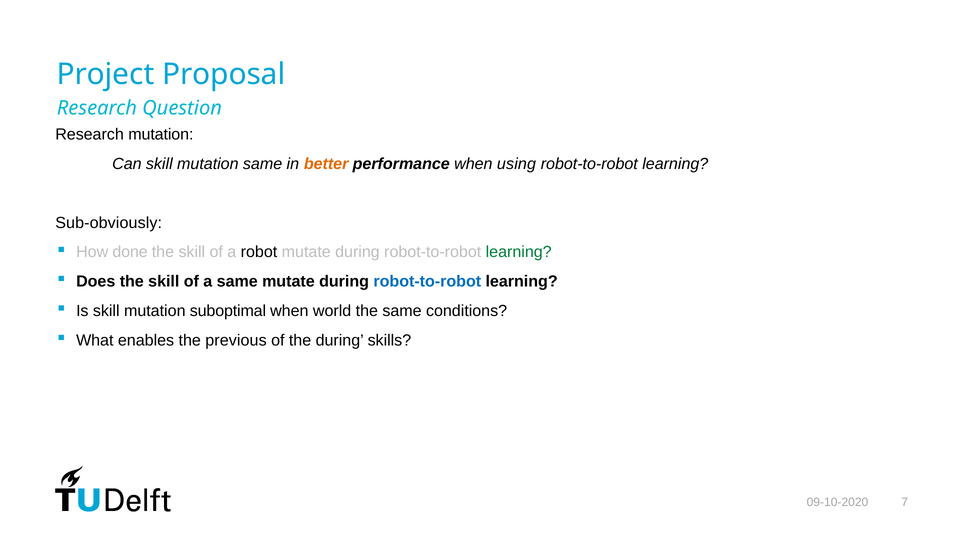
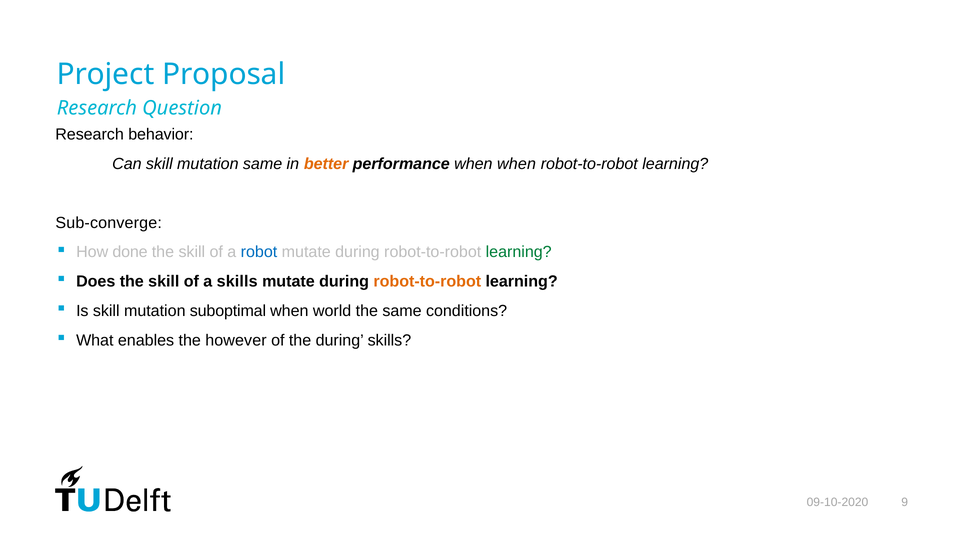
Research mutation: mutation -> behavior
when using: using -> when
Sub-obviously: Sub-obviously -> Sub-converge
robot colour: black -> blue
a same: same -> skills
robot-to-robot at (427, 281) colour: blue -> orange
previous: previous -> however
7: 7 -> 9
